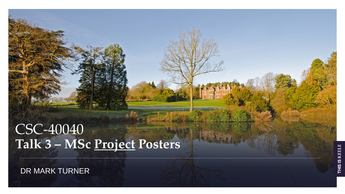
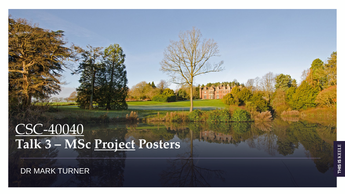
CSC-40040 underline: none -> present
